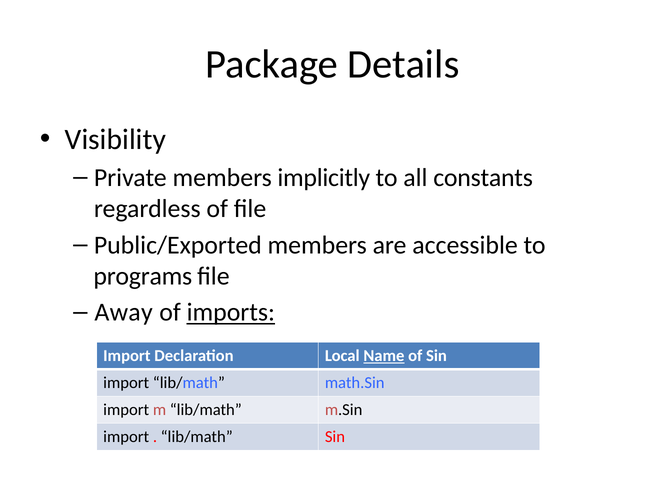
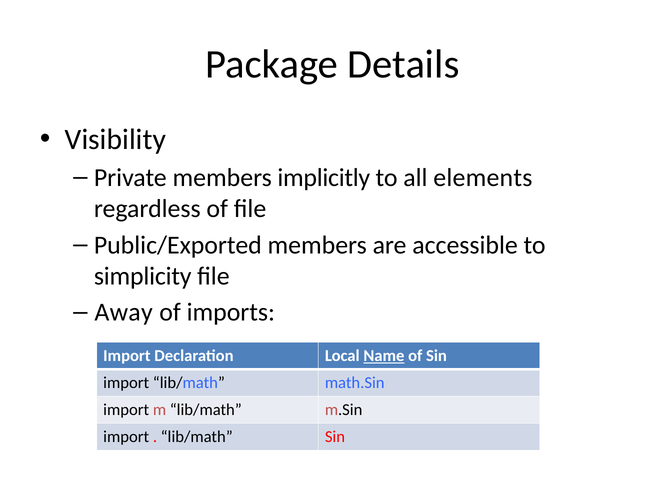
constants: constants -> elements
programs: programs -> simplicity
imports underline: present -> none
